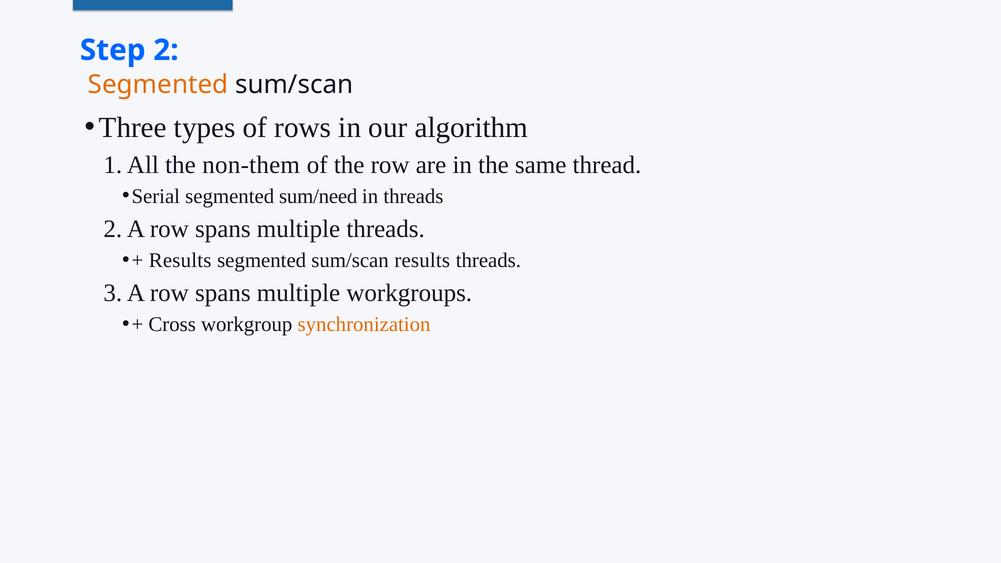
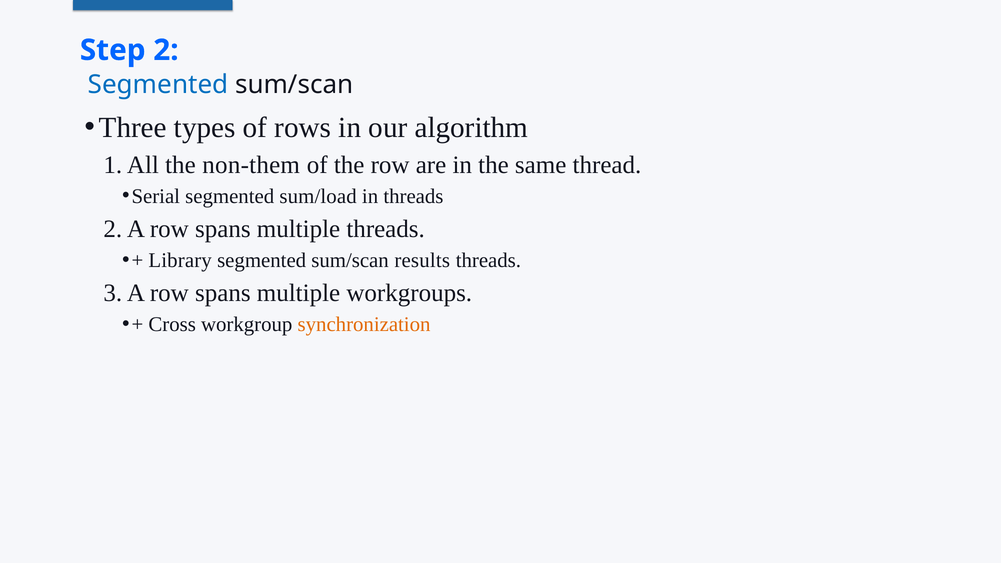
Segmented at (158, 85) colour: orange -> blue
sum/need: sum/need -> sum/load
Results at (180, 260): Results -> Library
